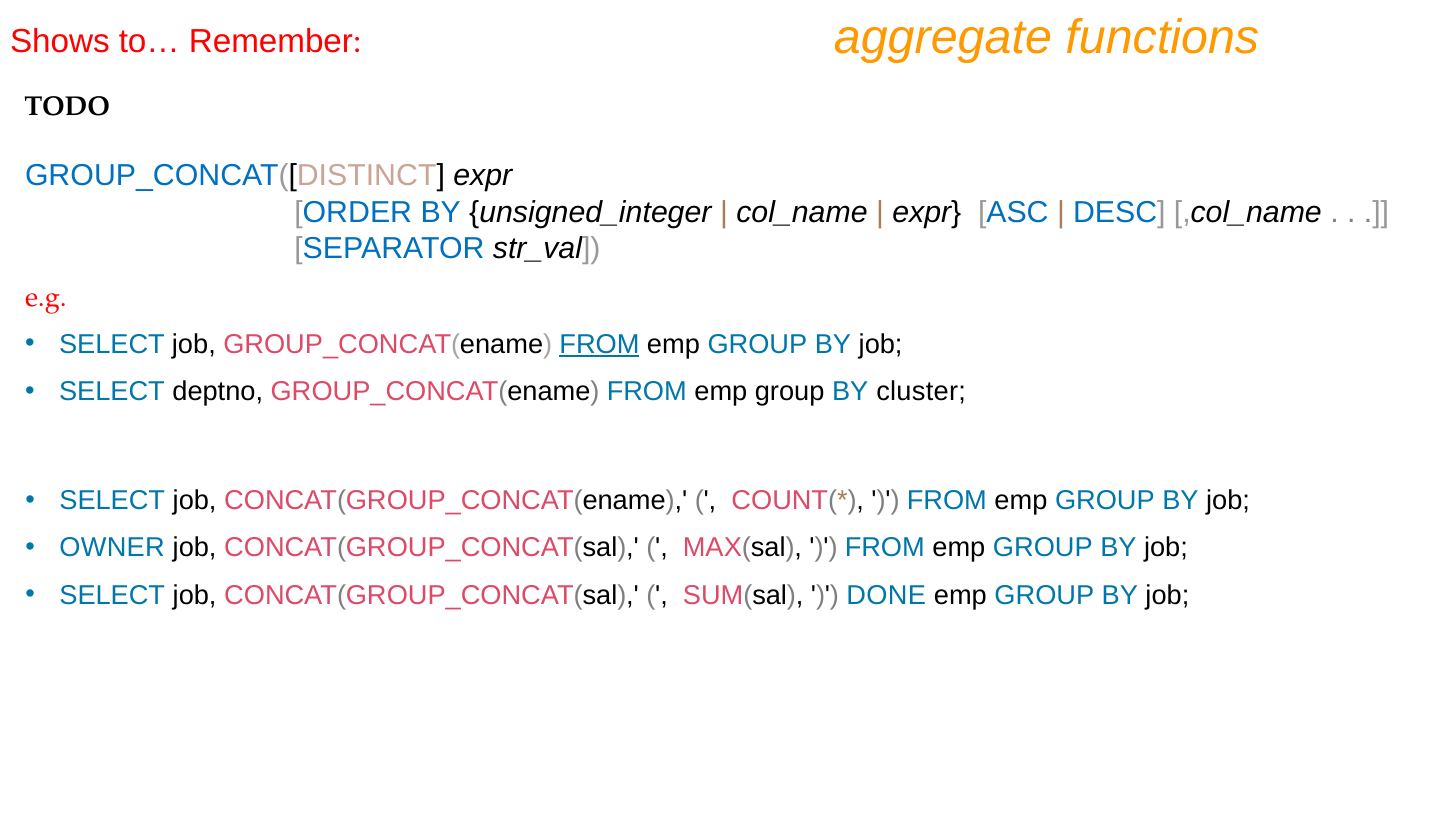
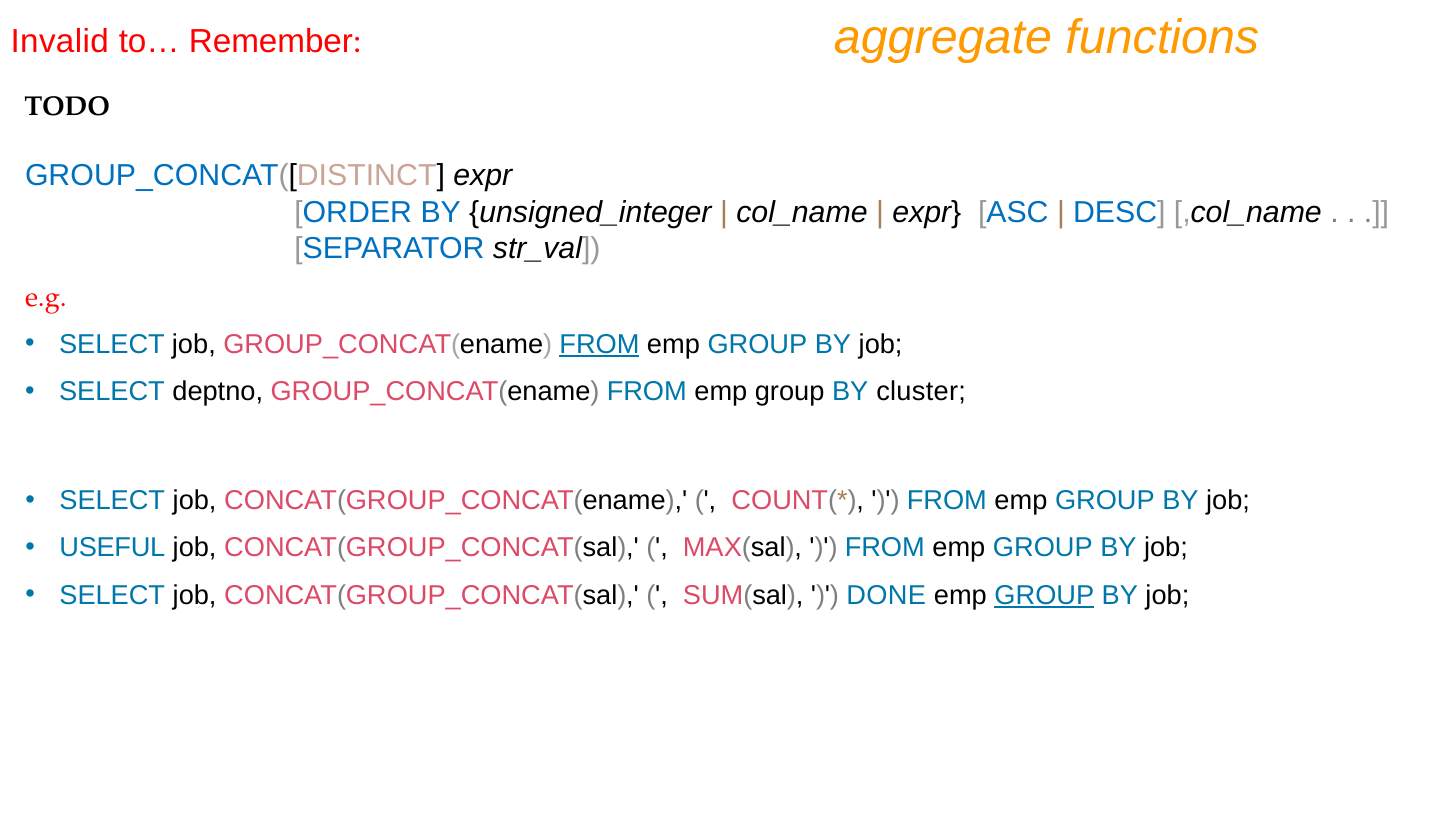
Shows: Shows -> Invalid
OWNER: OWNER -> USEFUL
GROUP at (1044, 595) underline: none -> present
